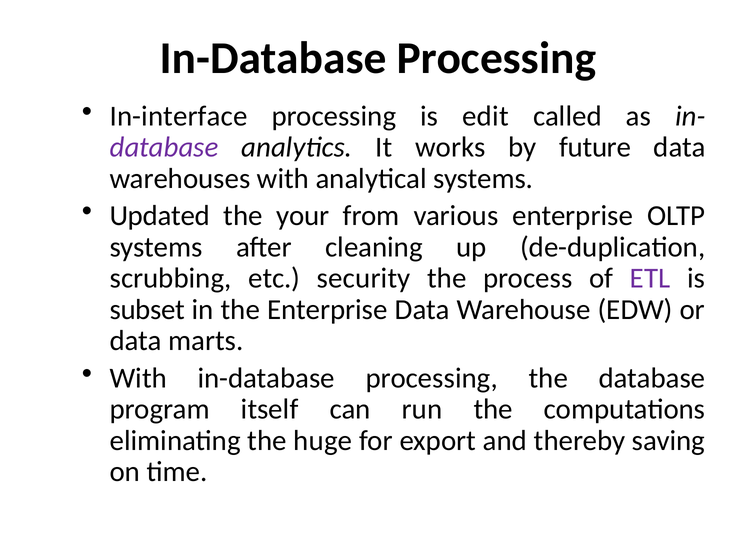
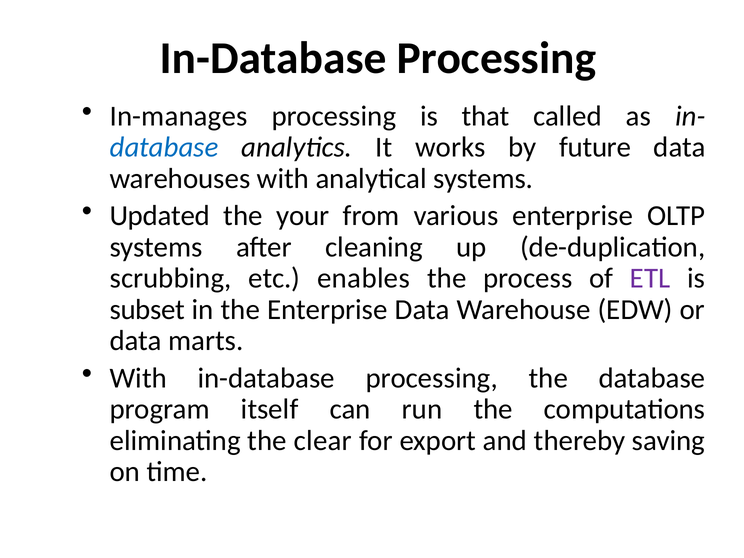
In-interface: In-interface -> In-manages
edit: edit -> that
database at (164, 147) colour: purple -> blue
security: security -> enables
huge: huge -> clear
